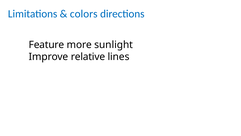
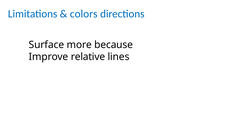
Feature: Feature -> Surface
sunlight: sunlight -> because
